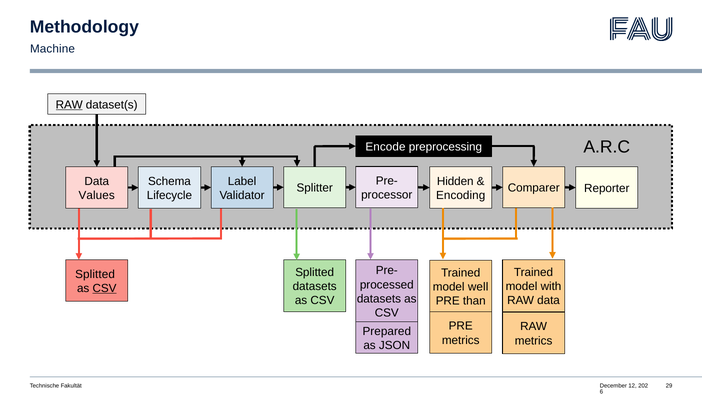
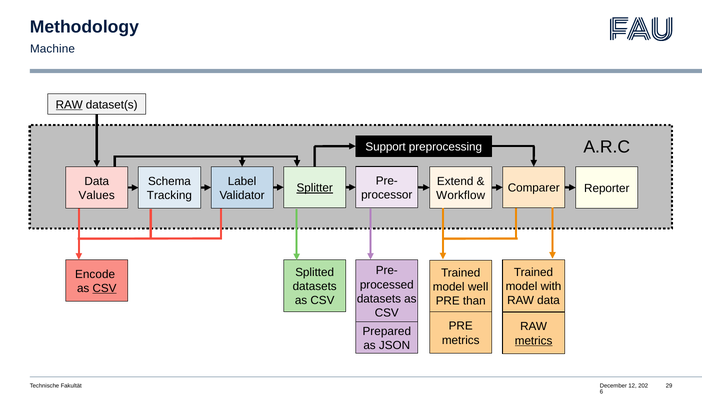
Encode: Encode -> Support
Hidden: Hidden -> Extend
Splitter underline: none -> present
Lifecycle: Lifecycle -> Tracking
Encoding: Encoding -> Workflow
Splitted at (95, 274): Splitted -> Encode
metrics at (534, 341) underline: none -> present
